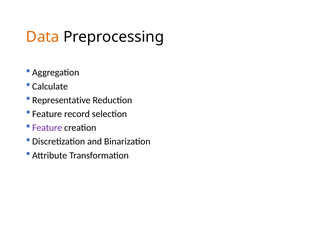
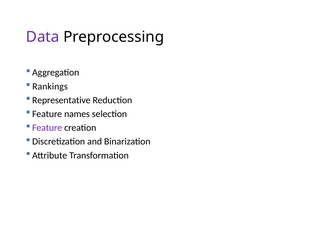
Data colour: orange -> purple
Calculate: Calculate -> Rankings
record: record -> names
